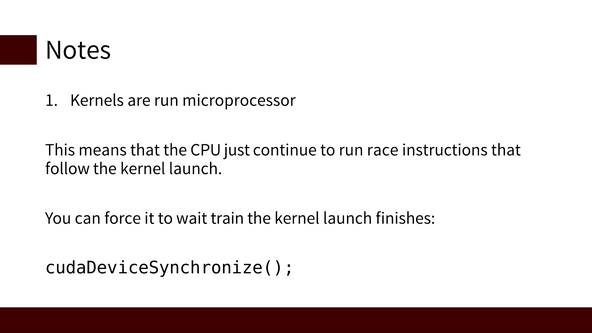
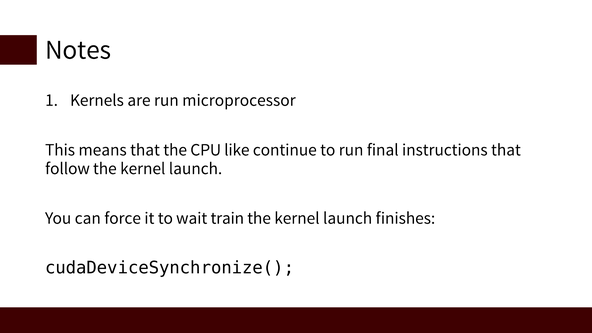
just: just -> like
race: race -> final
